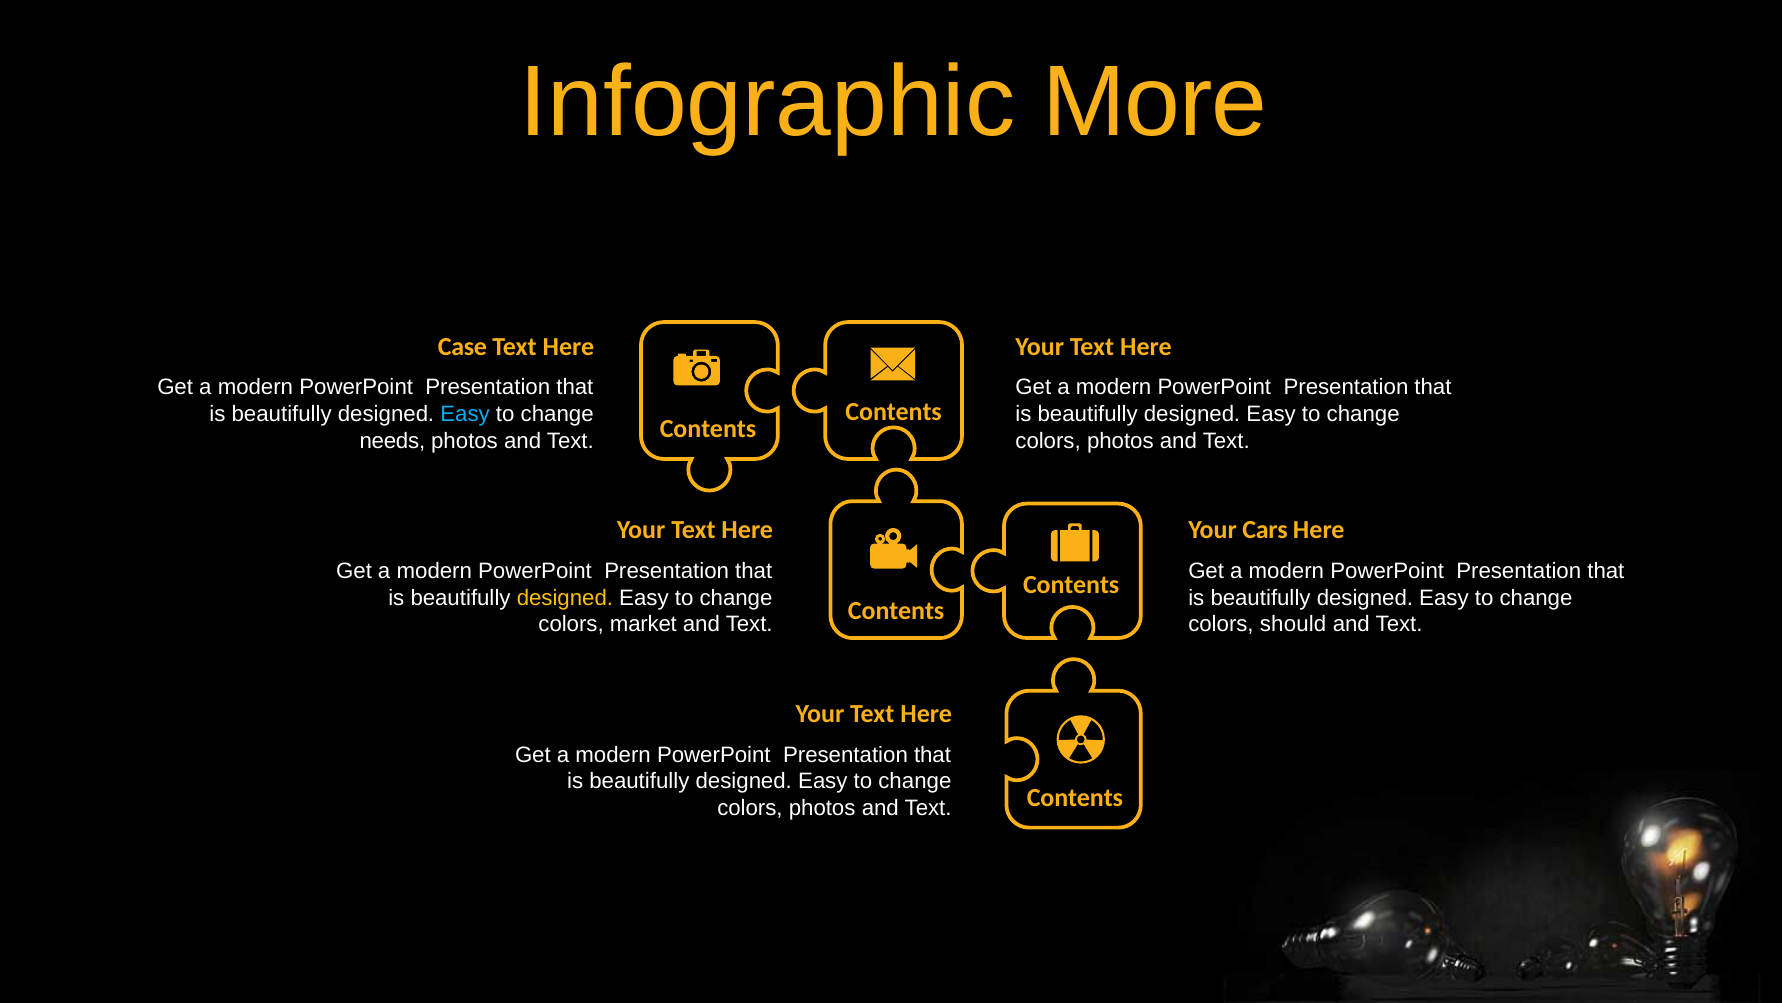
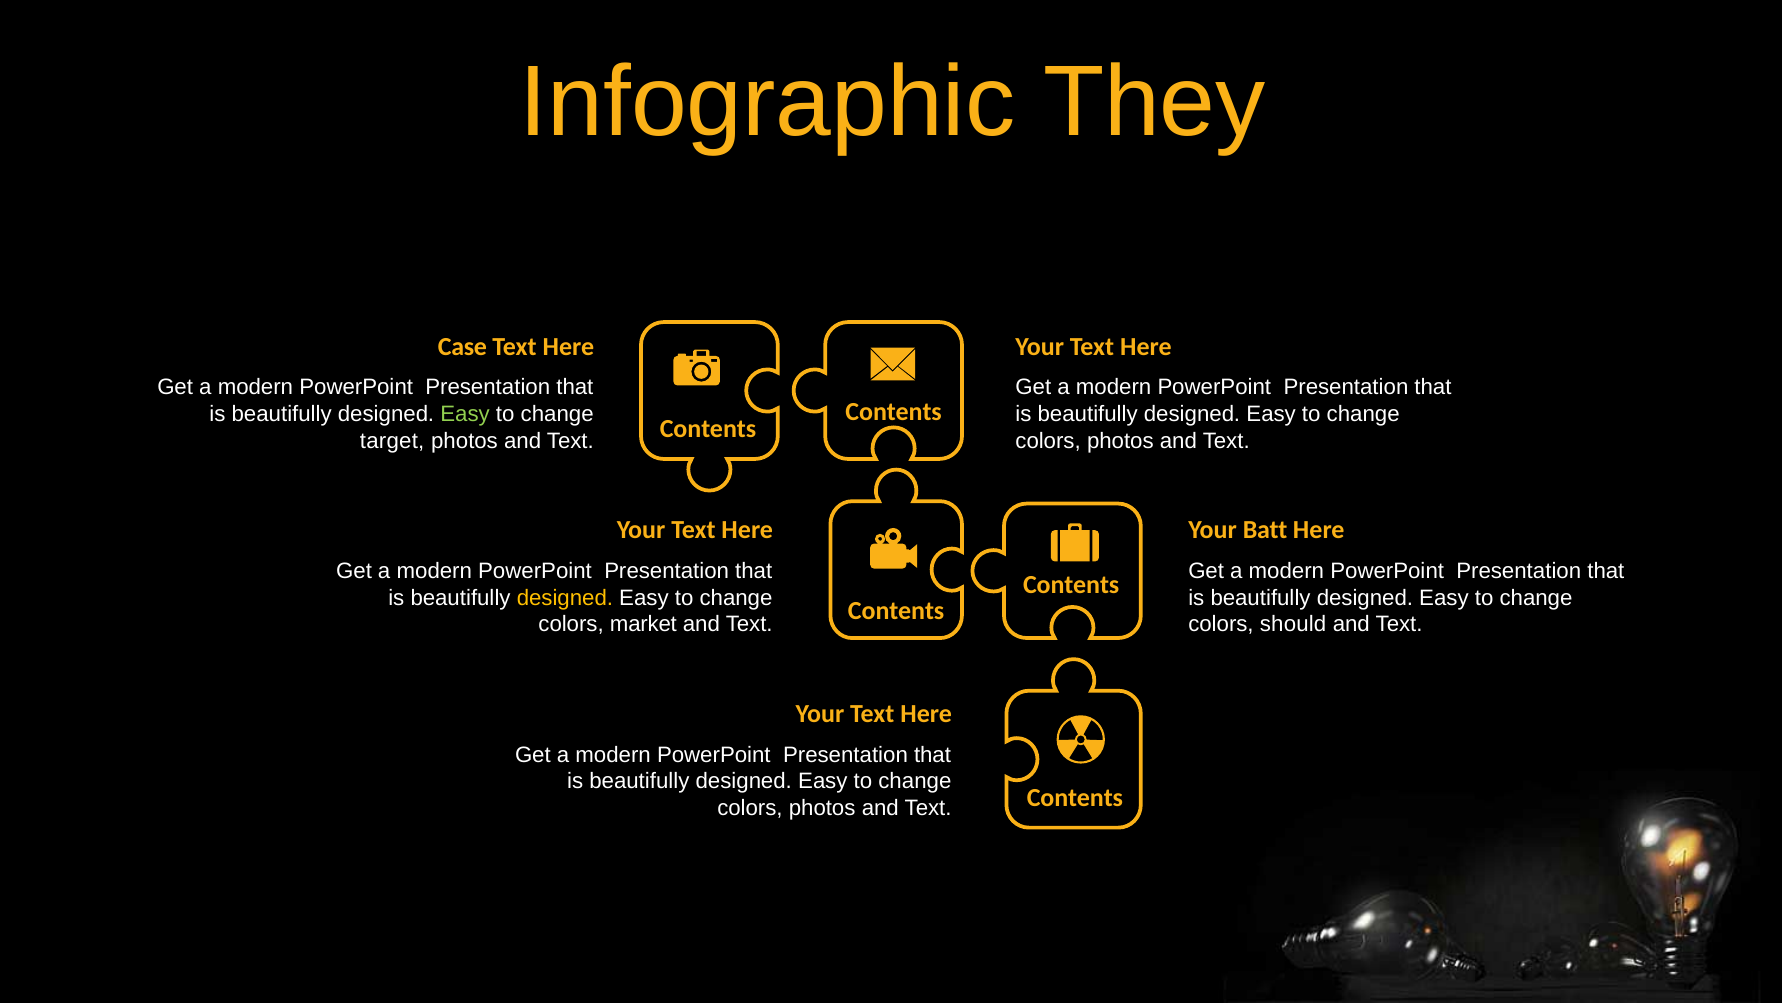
More: More -> They
Easy at (465, 414) colour: light blue -> light green
needs: needs -> target
Cars: Cars -> Batt
